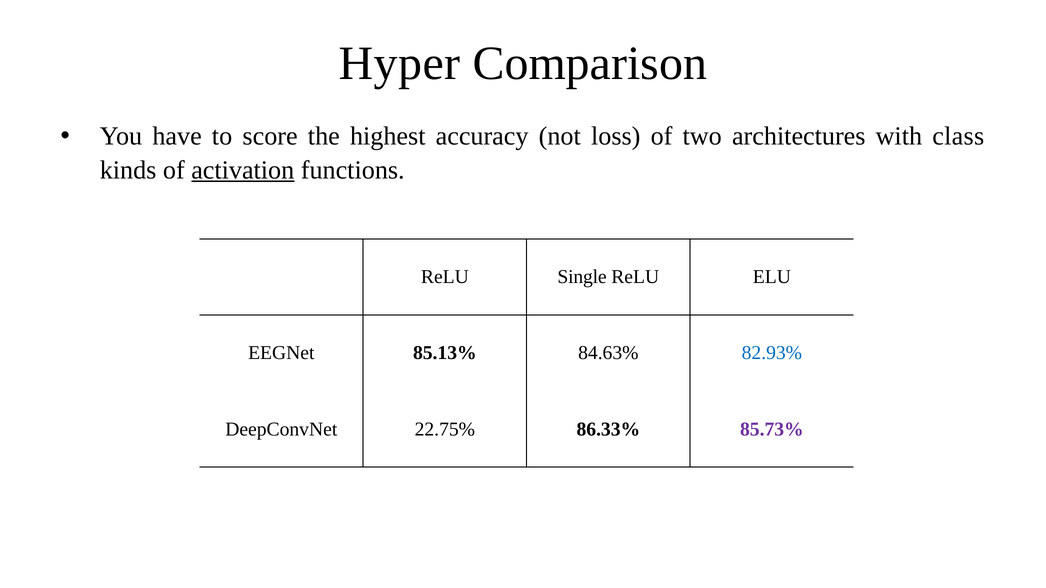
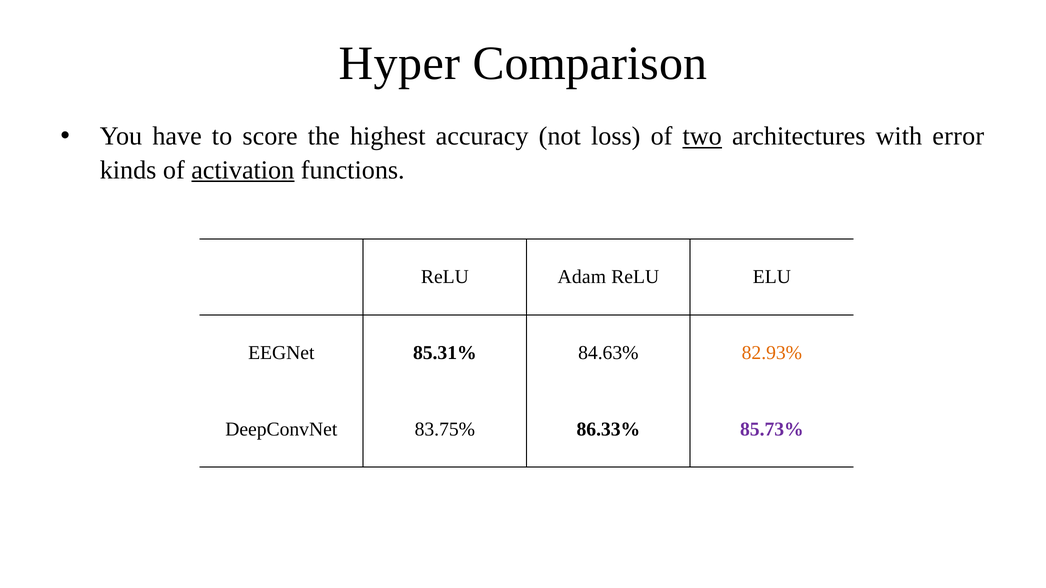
two underline: none -> present
class: class -> error
Single: Single -> Adam
85.13%: 85.13% -> 85.31%
82.93% colour: blue -> orange
22.75%: 22.75% -> 83.75%
